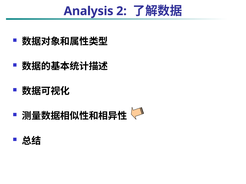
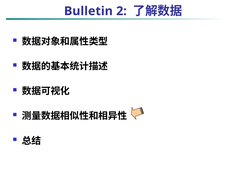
Analysis: Analysis -> Bulletin
